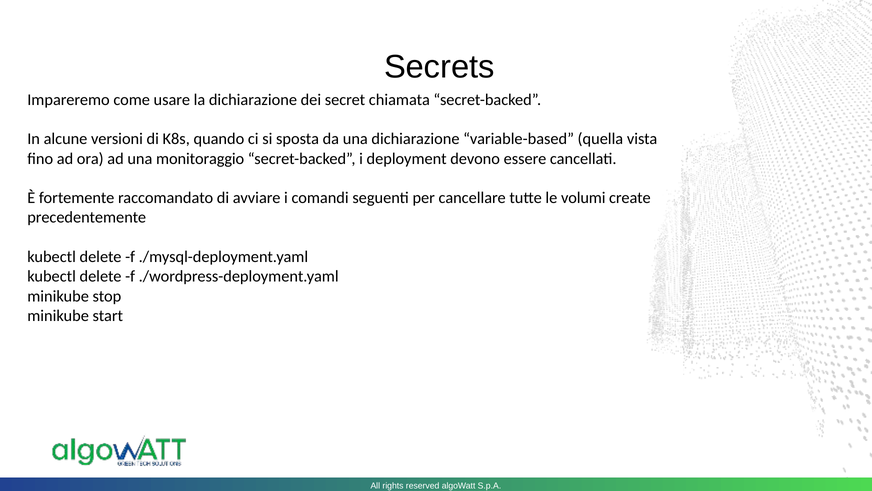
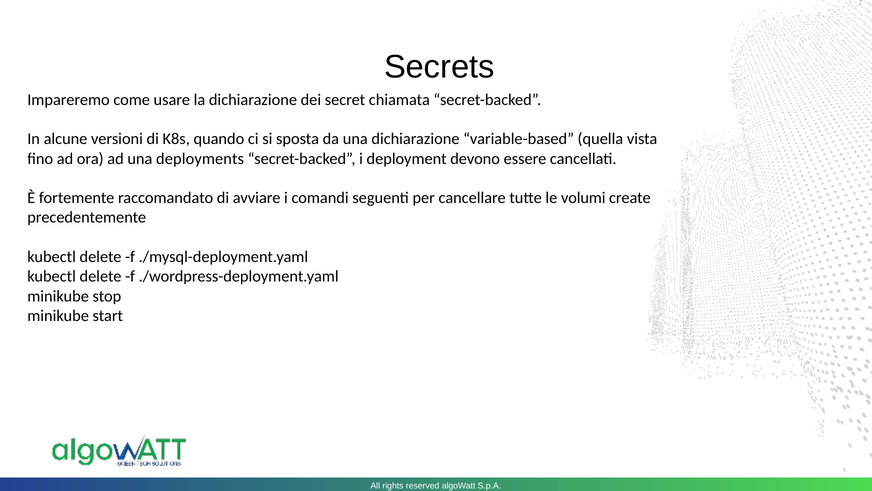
monitoraggio: monitoraggio -> deployments
